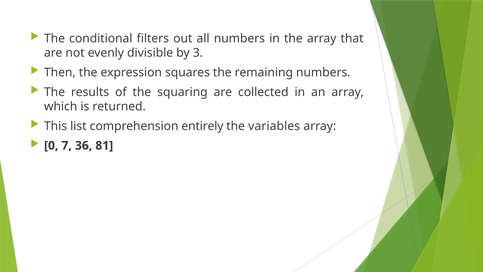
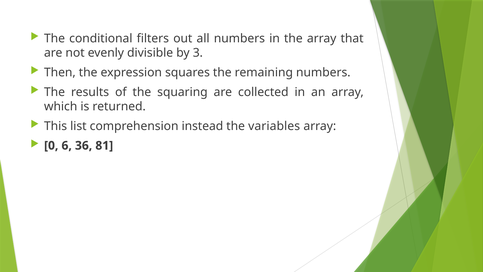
entirely: entirely -> instead
7: 7 -> 6
